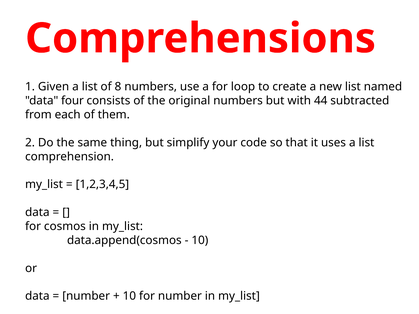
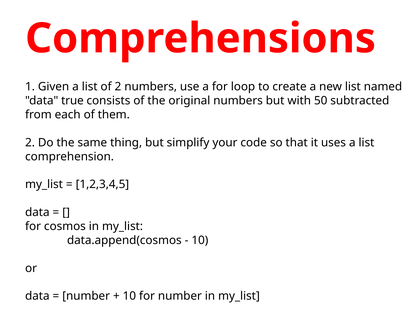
of 8: 8 -> 2
four: four -> true
44: 44 -> 50
